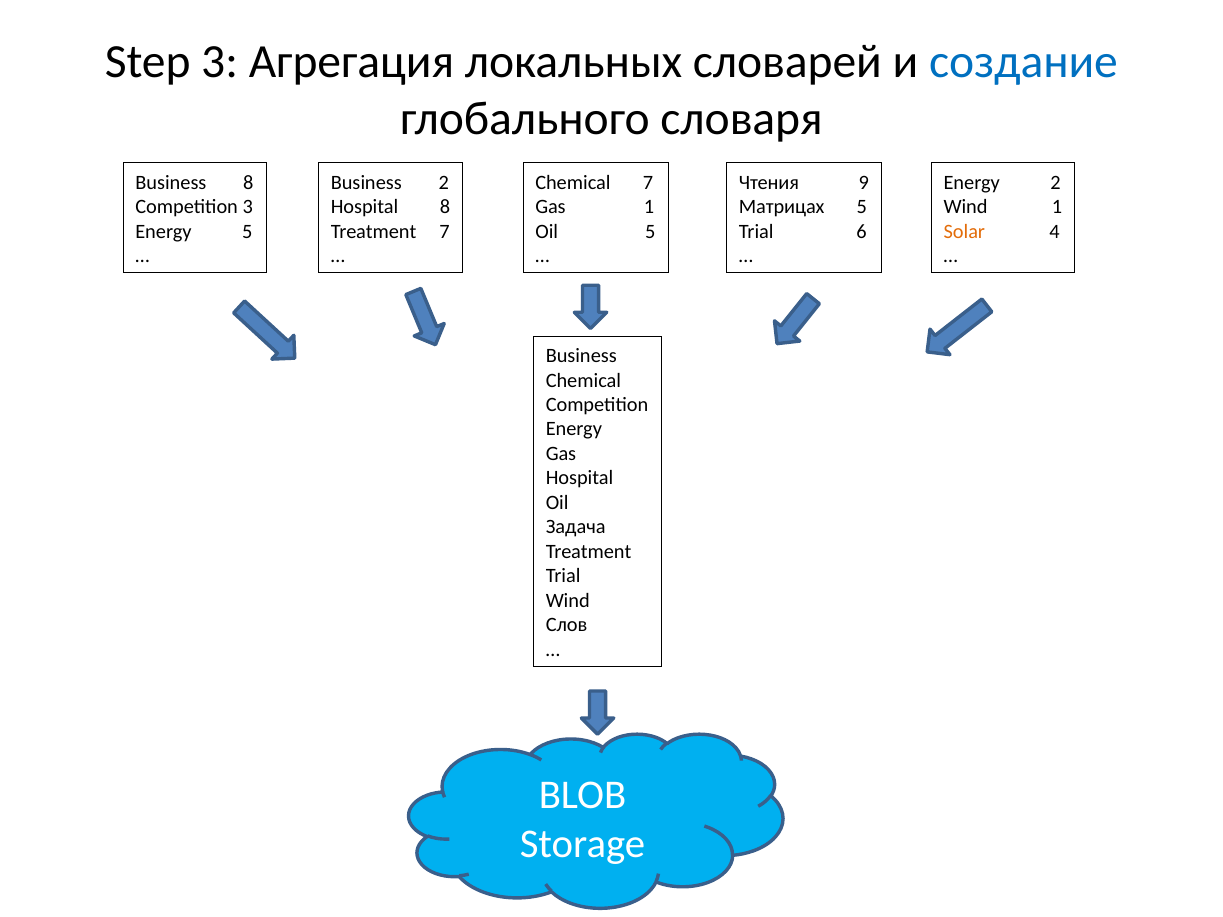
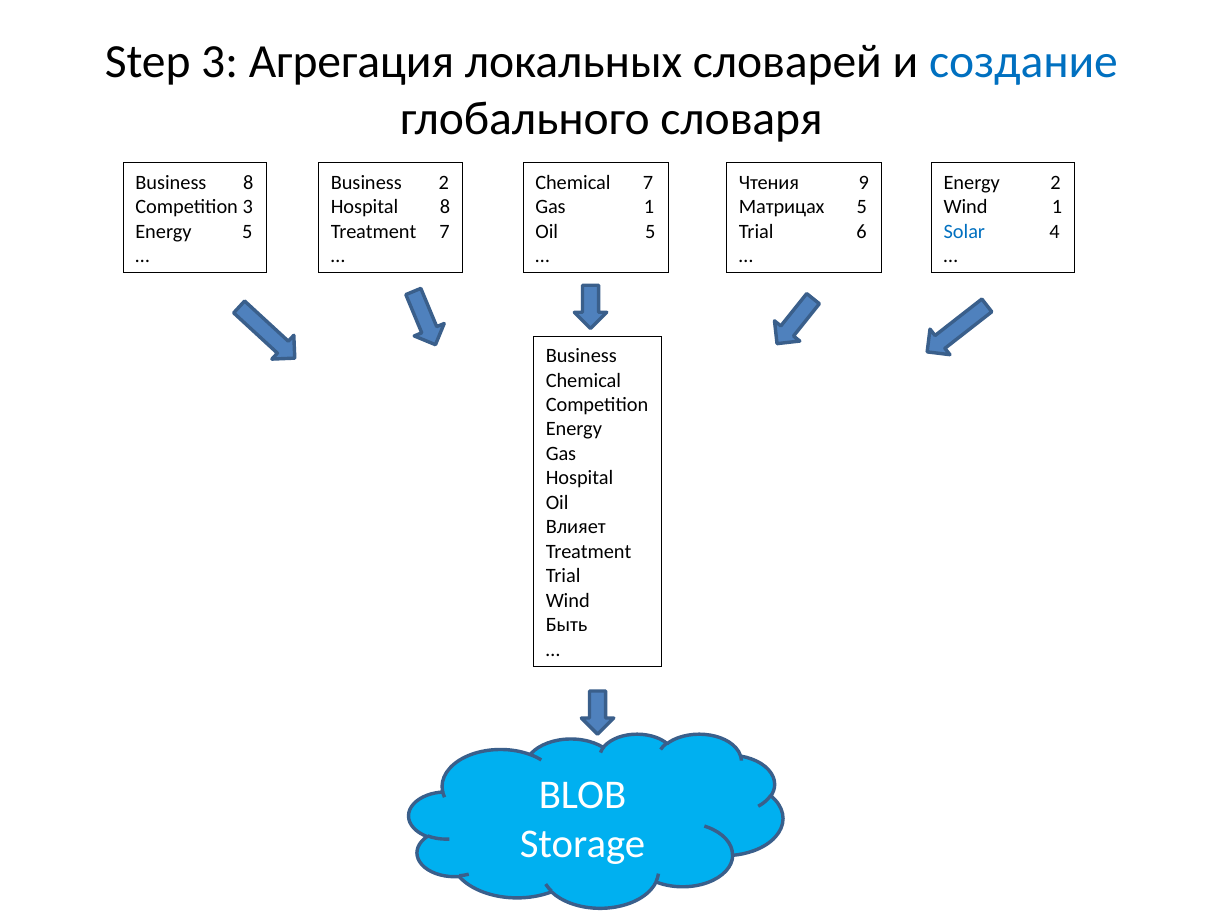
Solar colour: orange -> blue
Задача: Задача -> Влияет
Слов: Слов -> Быть
